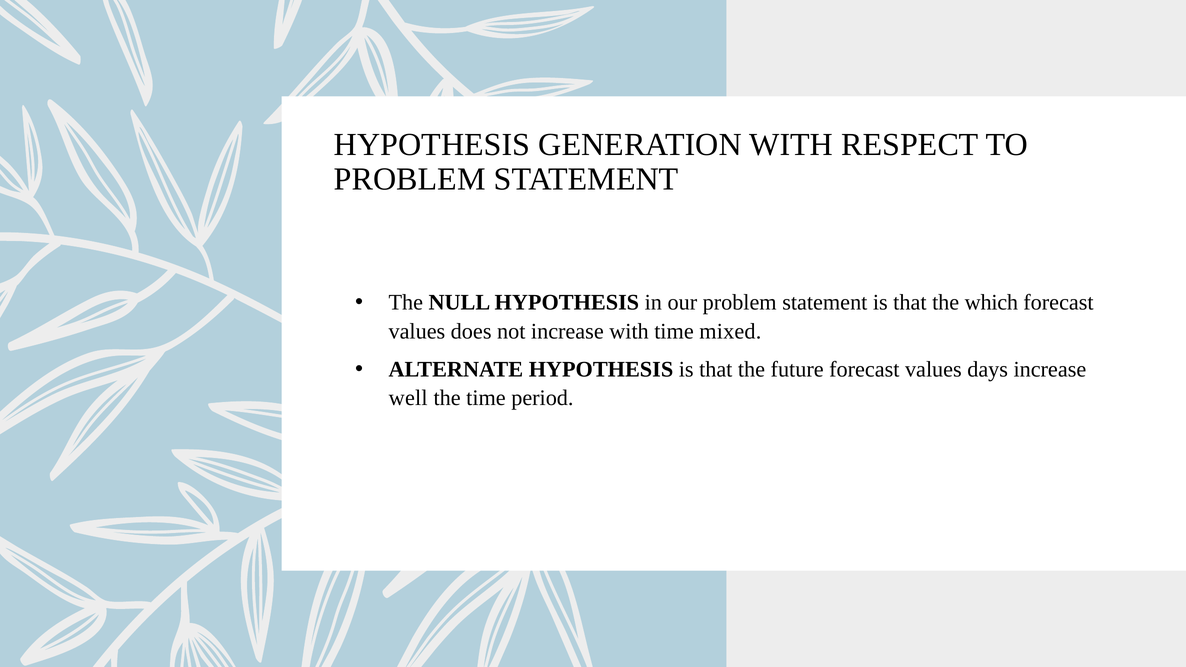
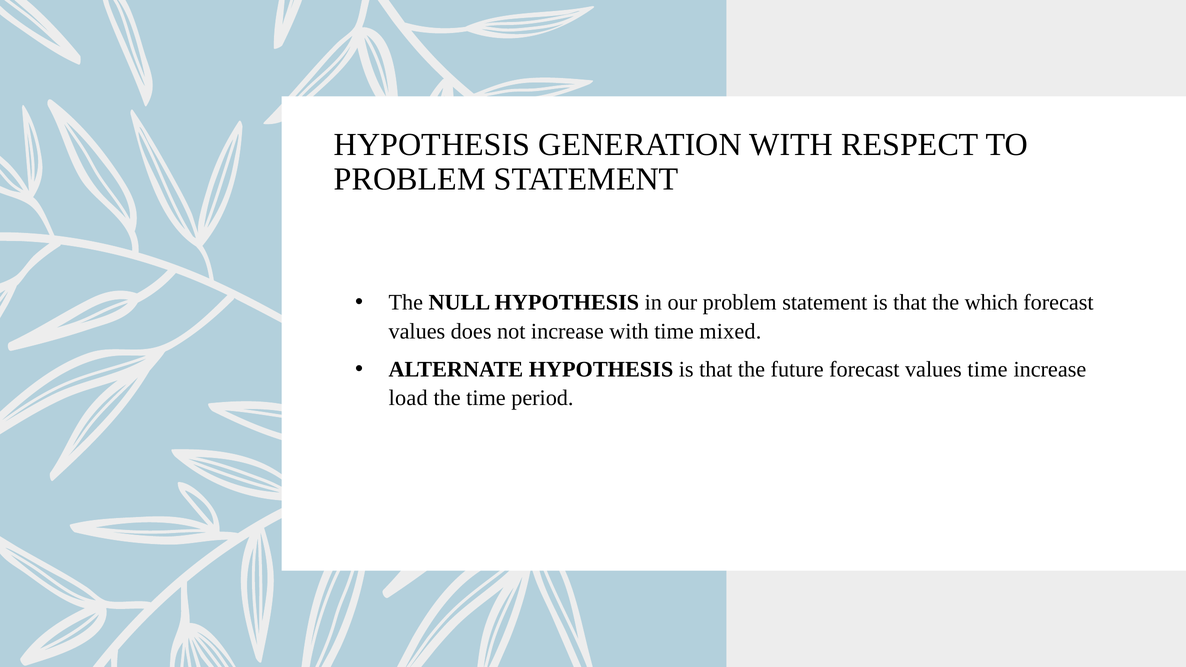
values days: days -> time
well: well -> load
